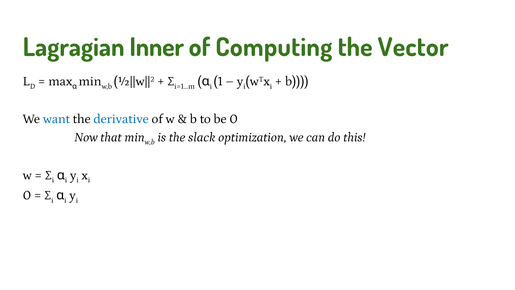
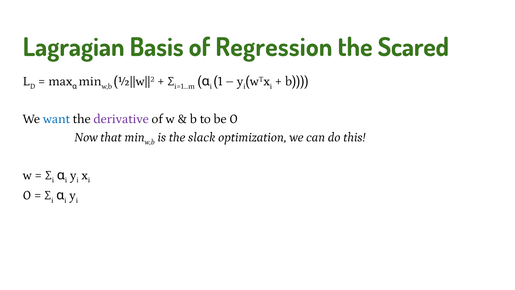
Inner: Inner -> Basis
Computing: Computing -> Regression
Vector: Vector -> Scared
derivative colour: blue -> purple
